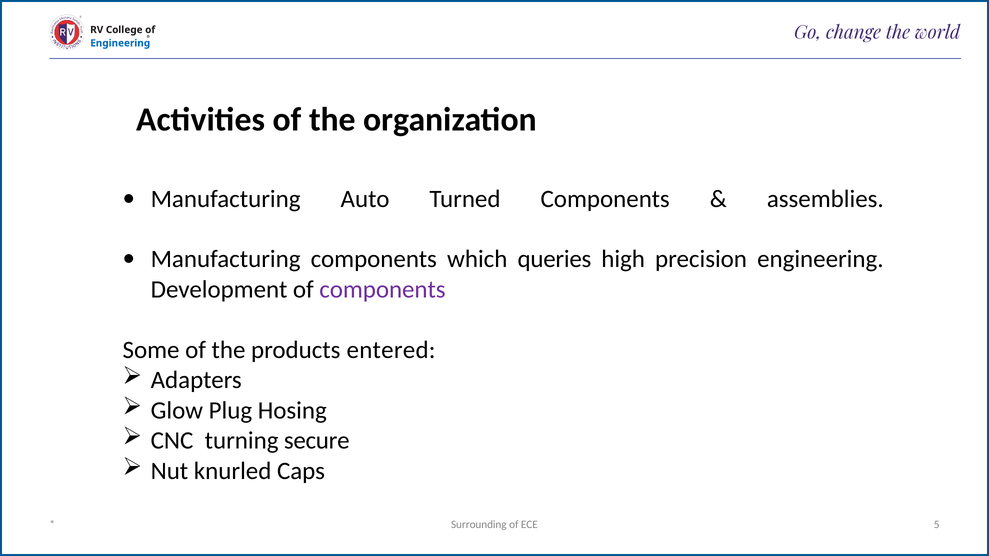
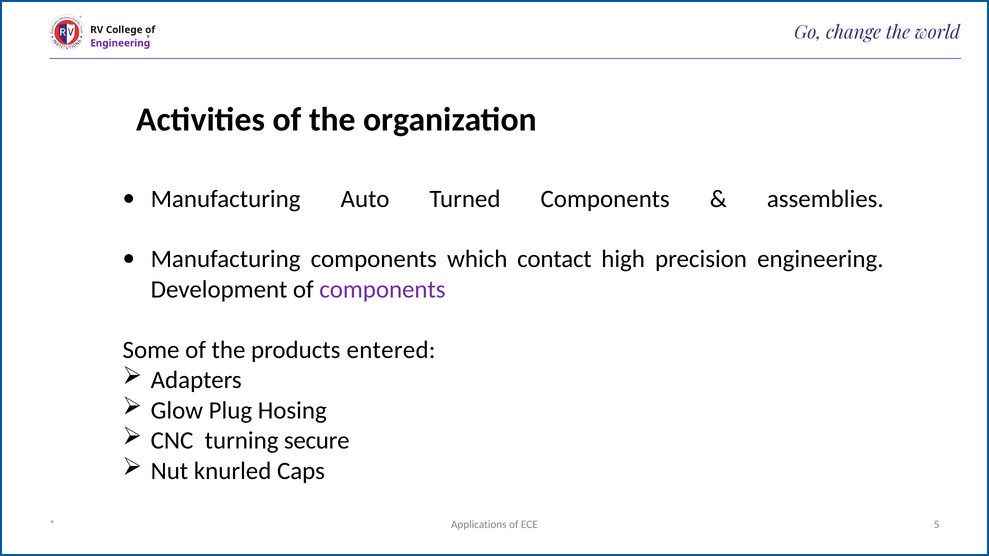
Engineering at (120, 43) colour: blue -> purple
queries: queries -> contact
Surrounding: Surrounding -> Applications
